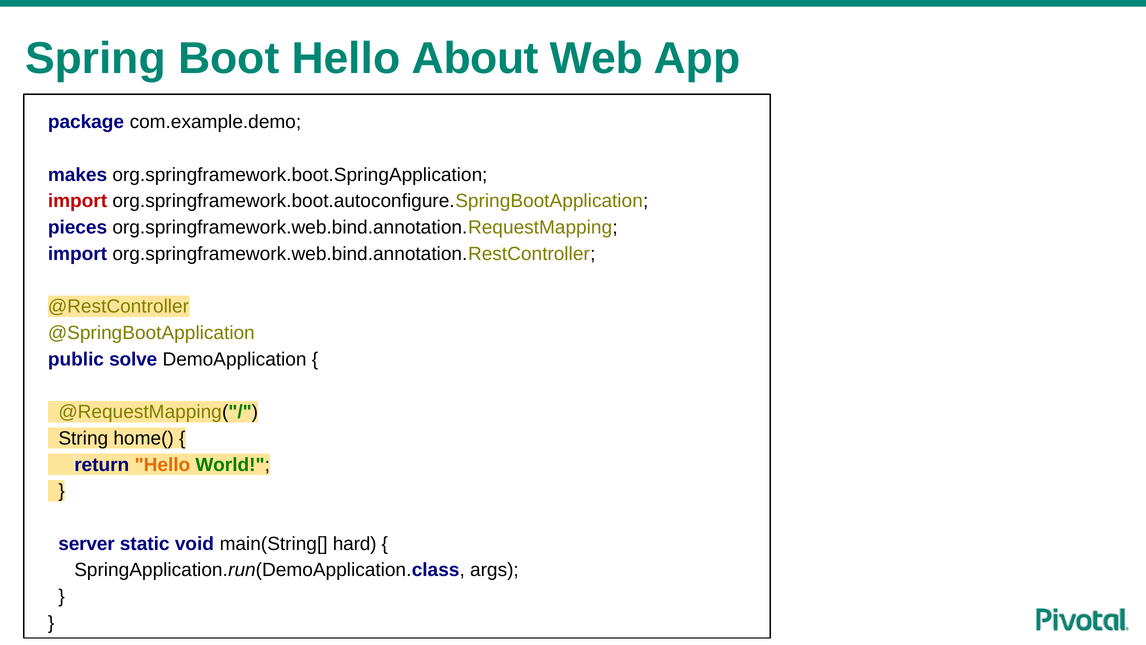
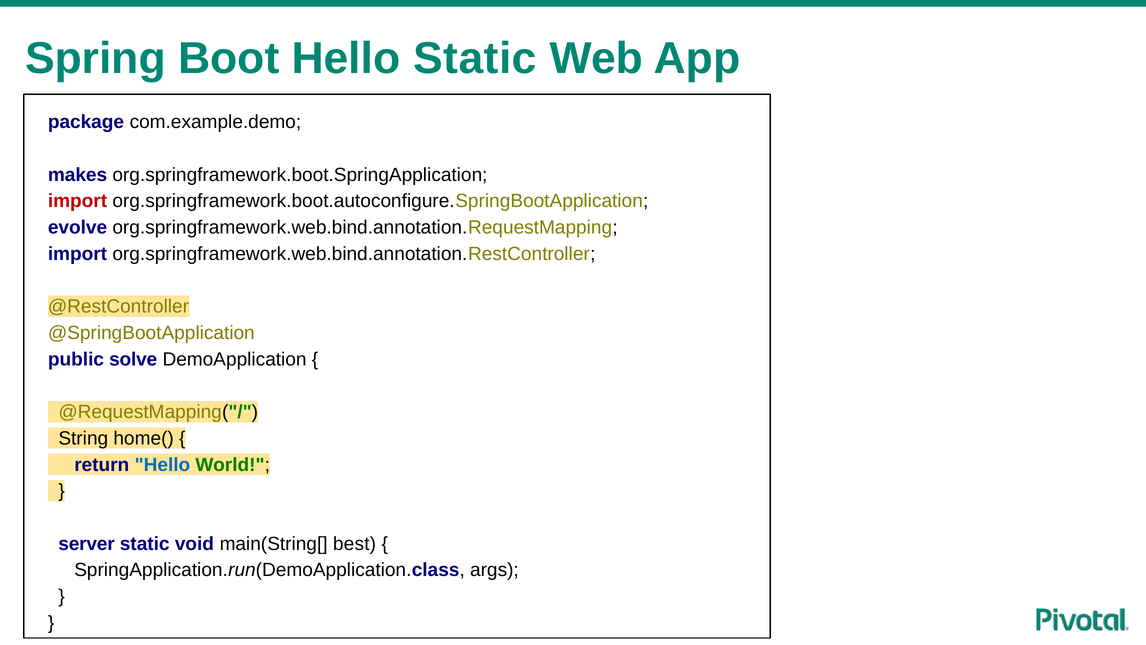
Hello About: About -> Static
pieces: pieces -> evolve
Hello at (162, 464) colour: orange -> blue
hard: hard -> best
